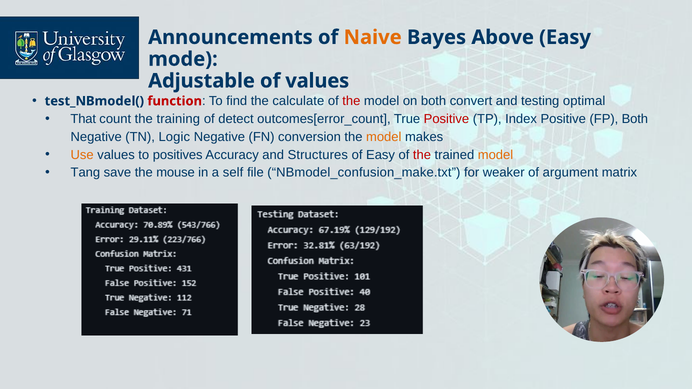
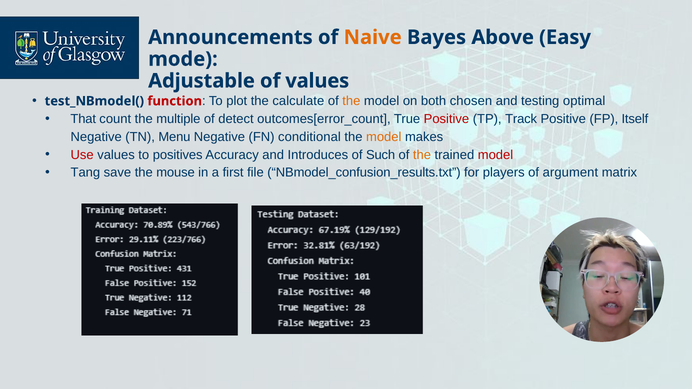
find: find -> plot
the at (351, 101) colour: red -> orange
convert: convert -> chosen
training: training -> multiple
Index: Index -> Track
FP Both: Both -> Itself
Logic: Logic -> Menu
conversion: conversion -> conditional
Use colour: orange -> red
Structures: Structures -> Introduces
of Easy: Easy -> Such
the at (422, 155) colour: red -> orange
model at (495, 155) colour: orange -> red
self: self -> first
NBmodel_confusion_make.txt: NBmodel_confusion_make.txt -> NBmodel_confusion_results.txt
weaker: weaker -> players
